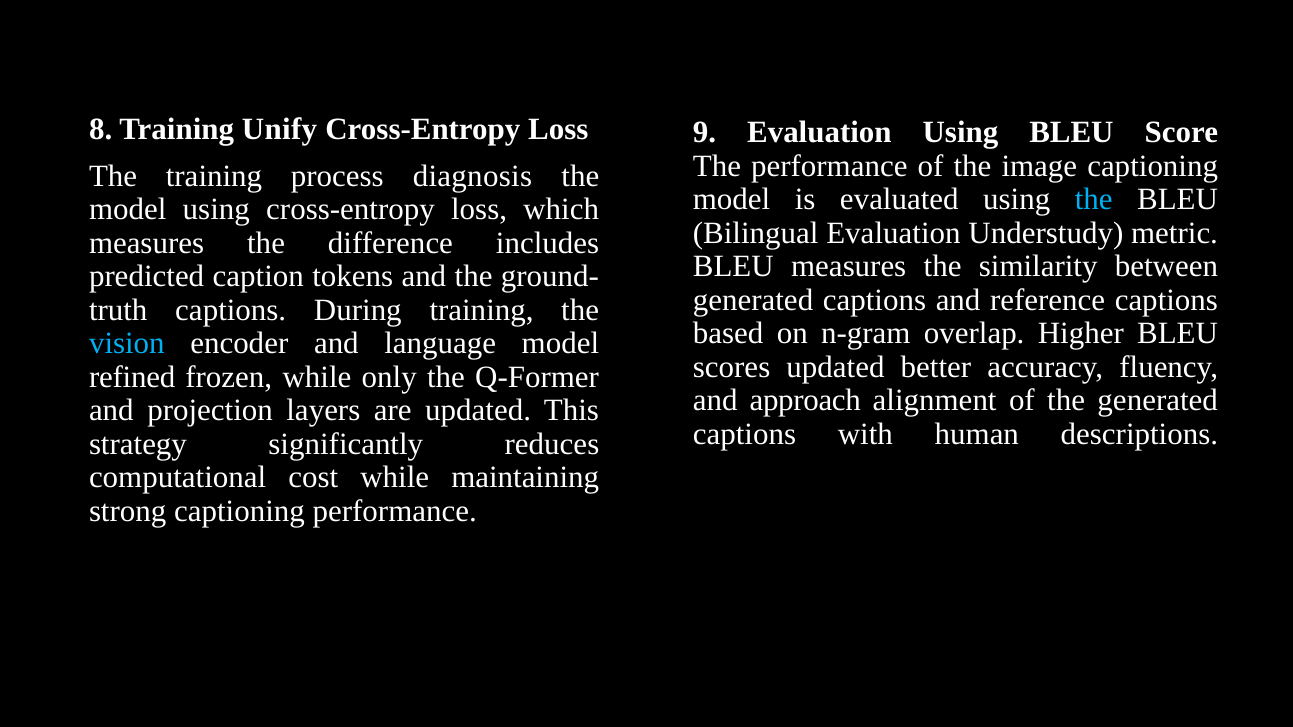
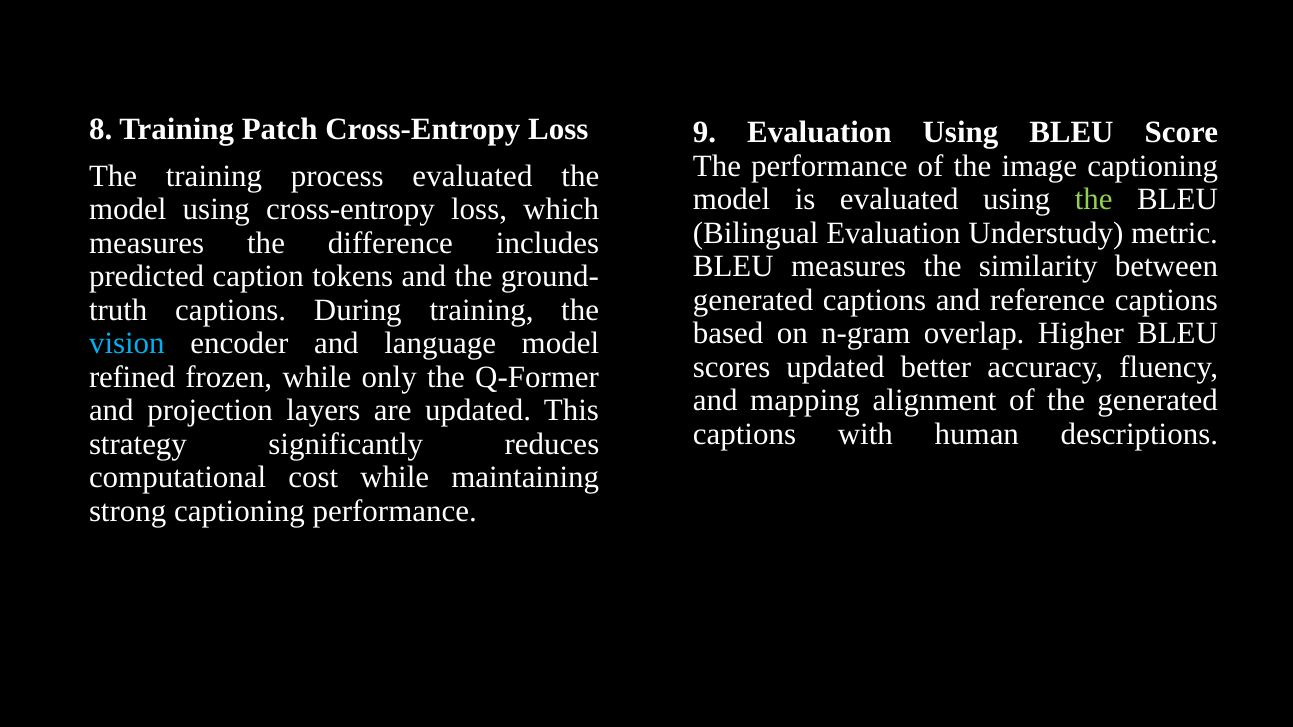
Unify: Unify -> Patch
process diagnosis: diagnosis -> evaluated
the at (1094, 200) colour: light blue -> light green
approach: approach -> mapping
